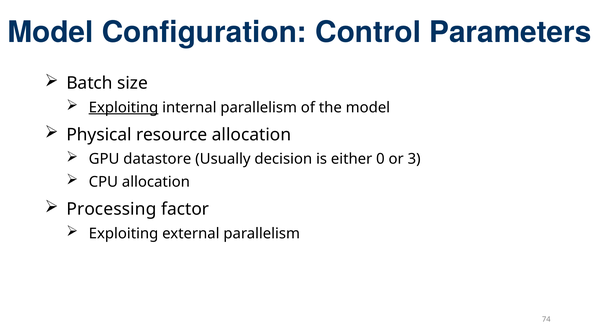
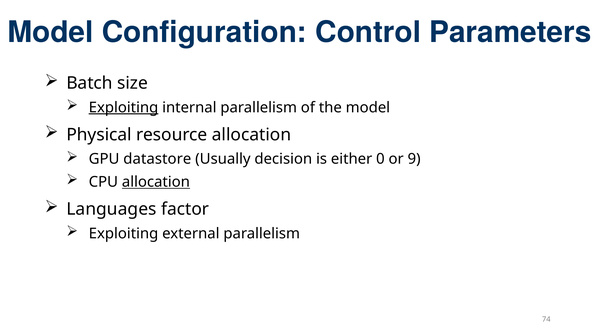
3: 3 -> 9
allocation at (156, 182) underline: none -> present
Processing: Processing -> Languages
